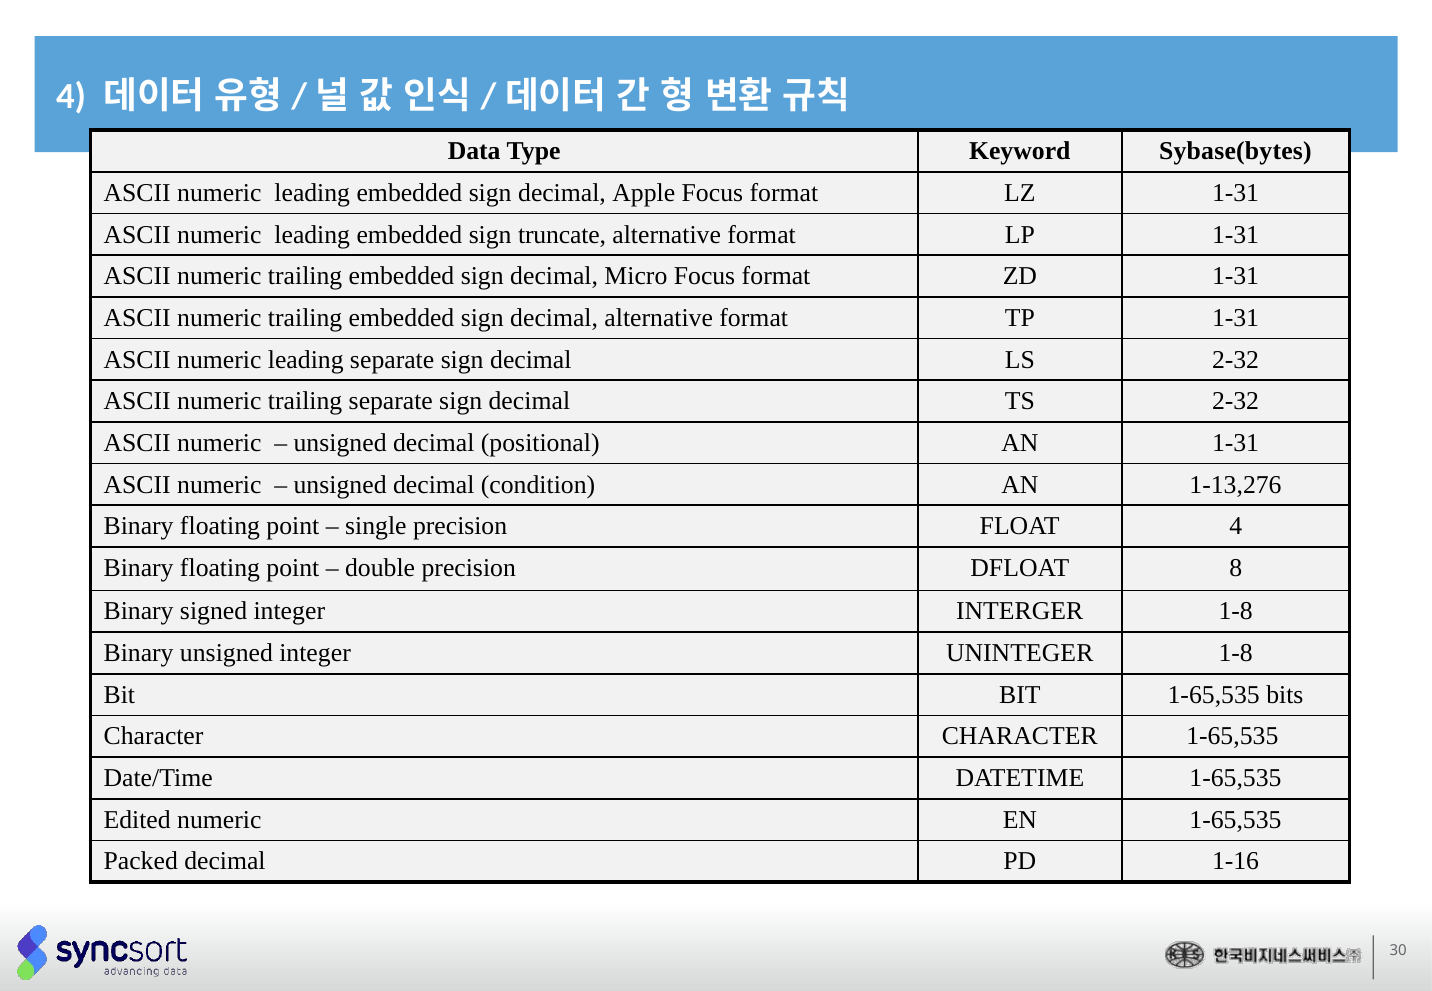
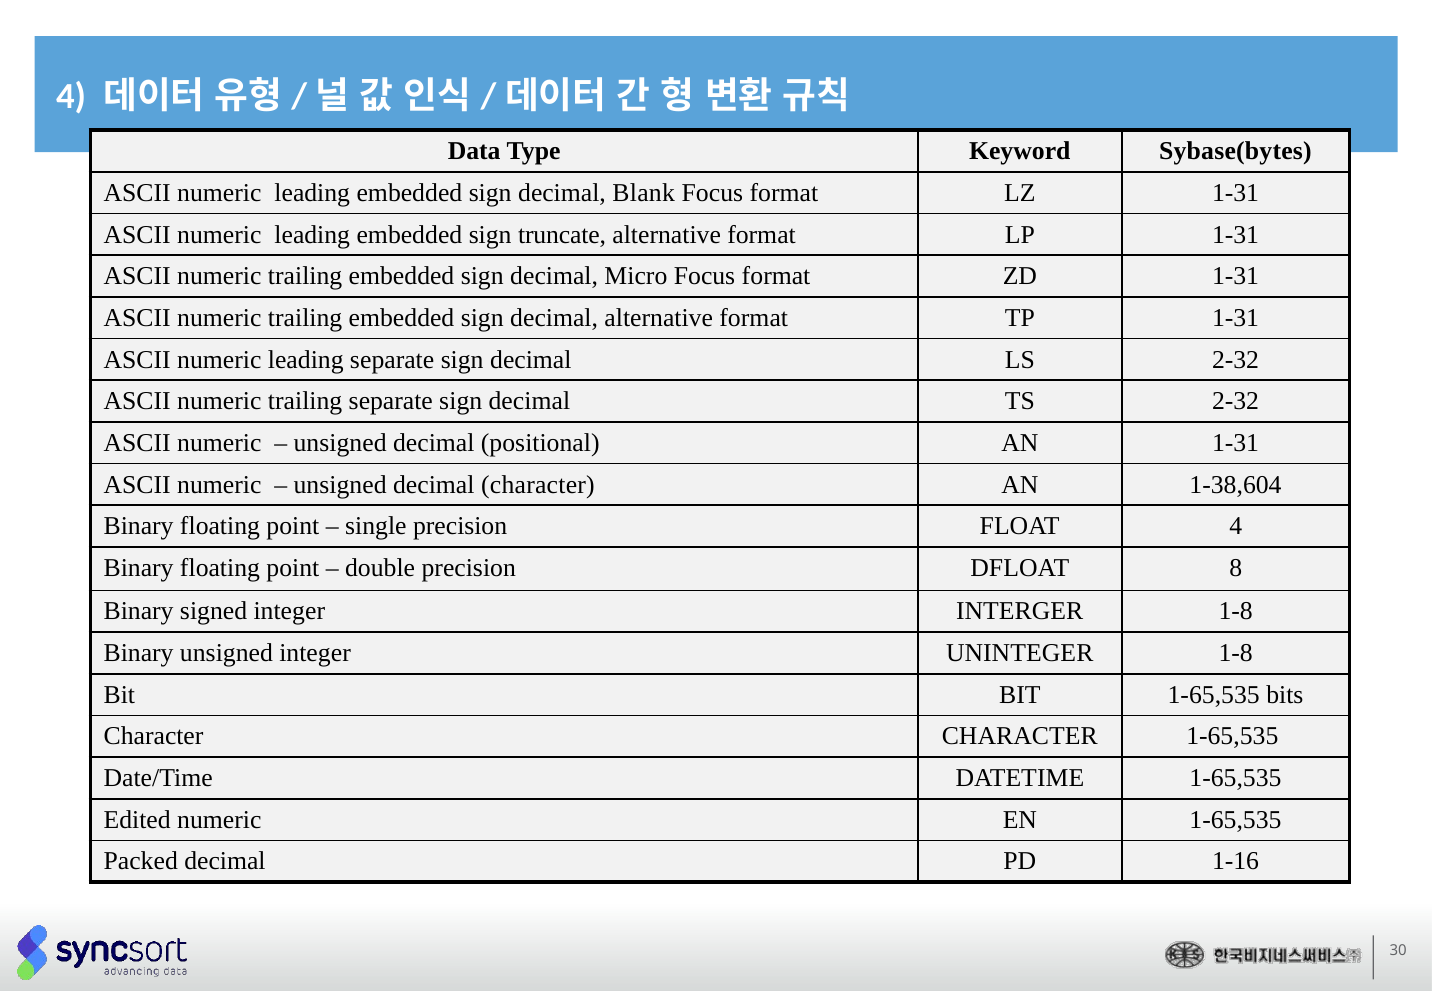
Apple: Apple -> Blank
decimal condition: condition -> character
1-13,276: 1-13,276 -> 1-38,604
